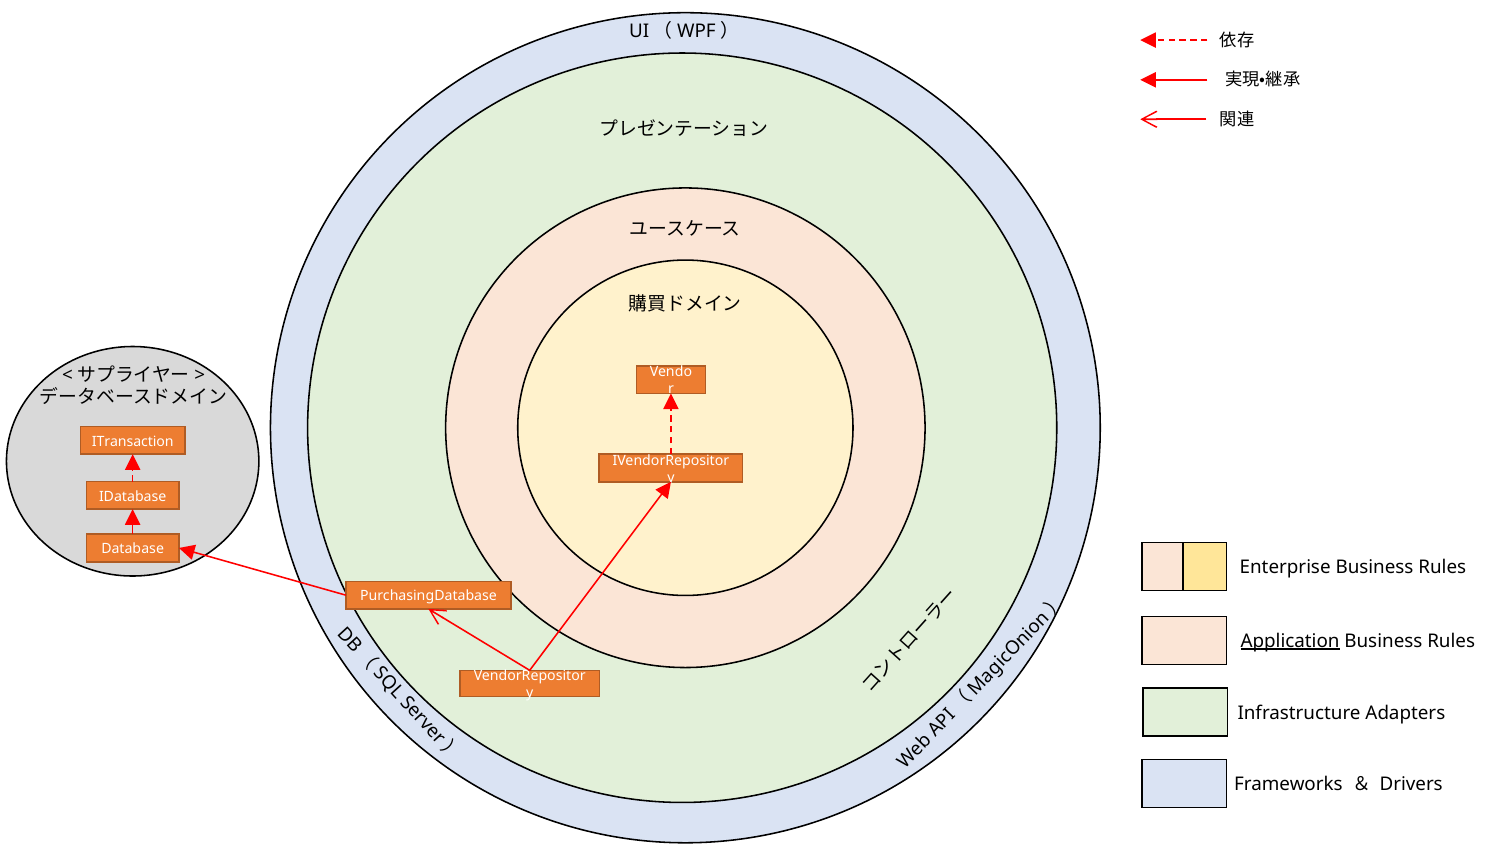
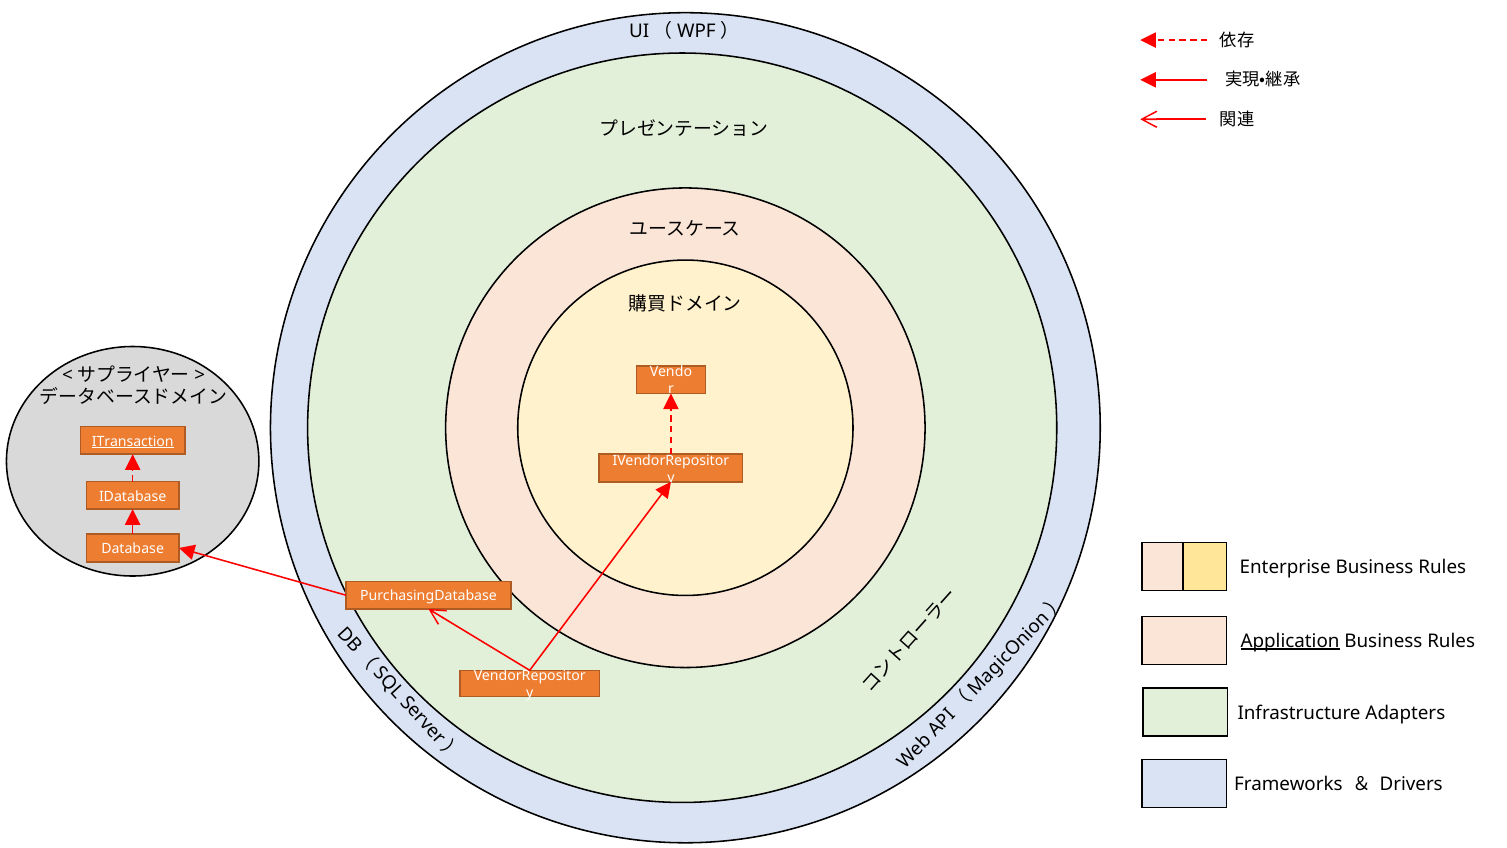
ITransaction underline: none -> present
